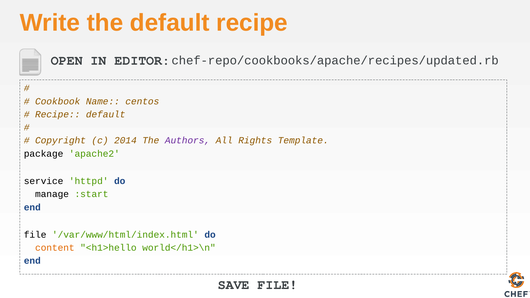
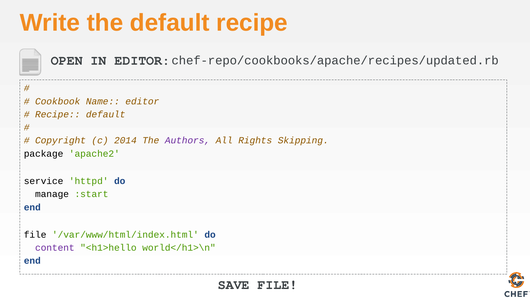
Name centos: centos -> editor
Template: Template -> Skipping
content colour: orange -> purple
